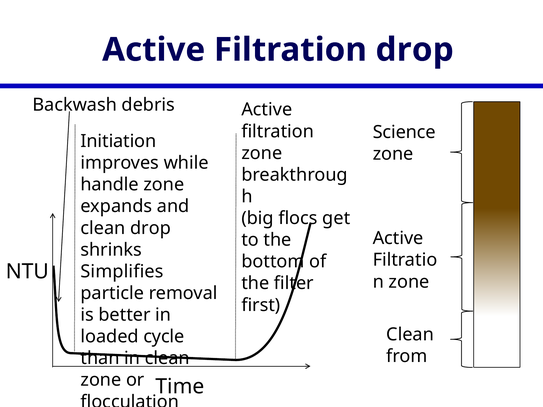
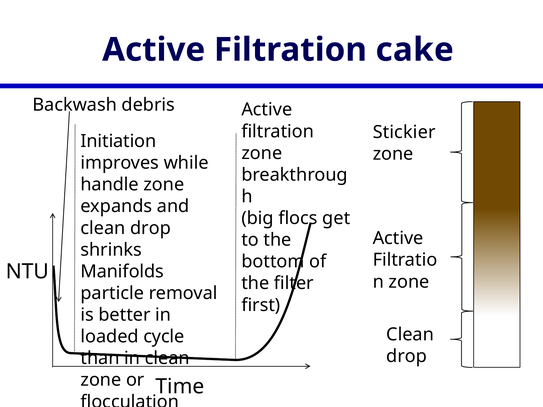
Filtration drop: drop -> cake
Science: Science -> Stickier
Simplifies: Simplifies -> Manifolds
from at (407, 356): from -> drop
